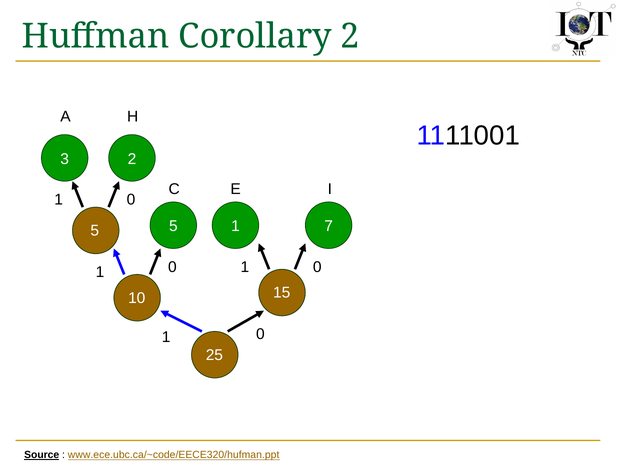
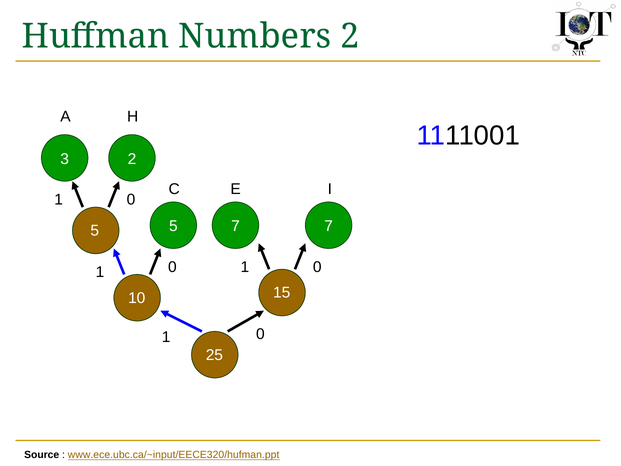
Corollary: Corollary -> Numbers
5 1: 1 -> 7
Source underline: present -> none
www.ece.ubc.ca/~code/EECE320/hufman.ppt: www.ece.ubc.ca/~code/EECE320/hufman.ppt -> www.ece.ubc.ca/~input/EECE320/hufman.ppt
